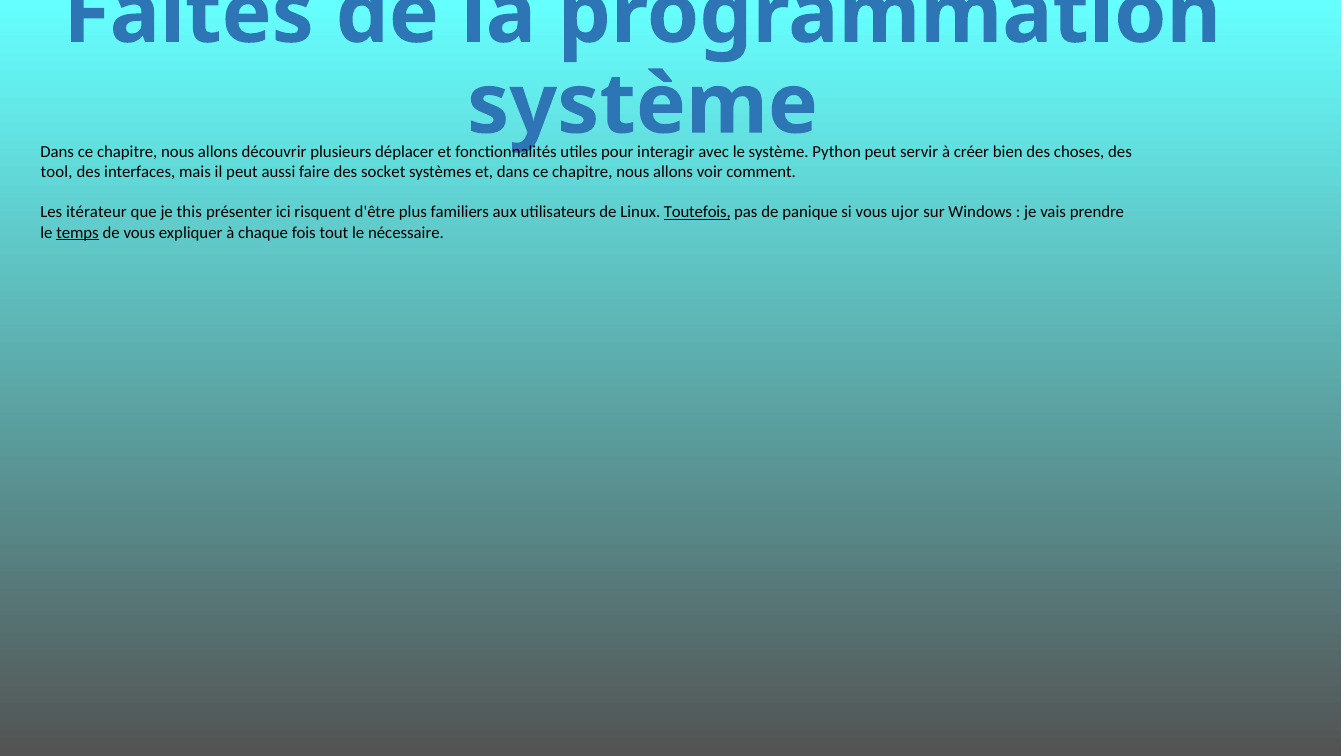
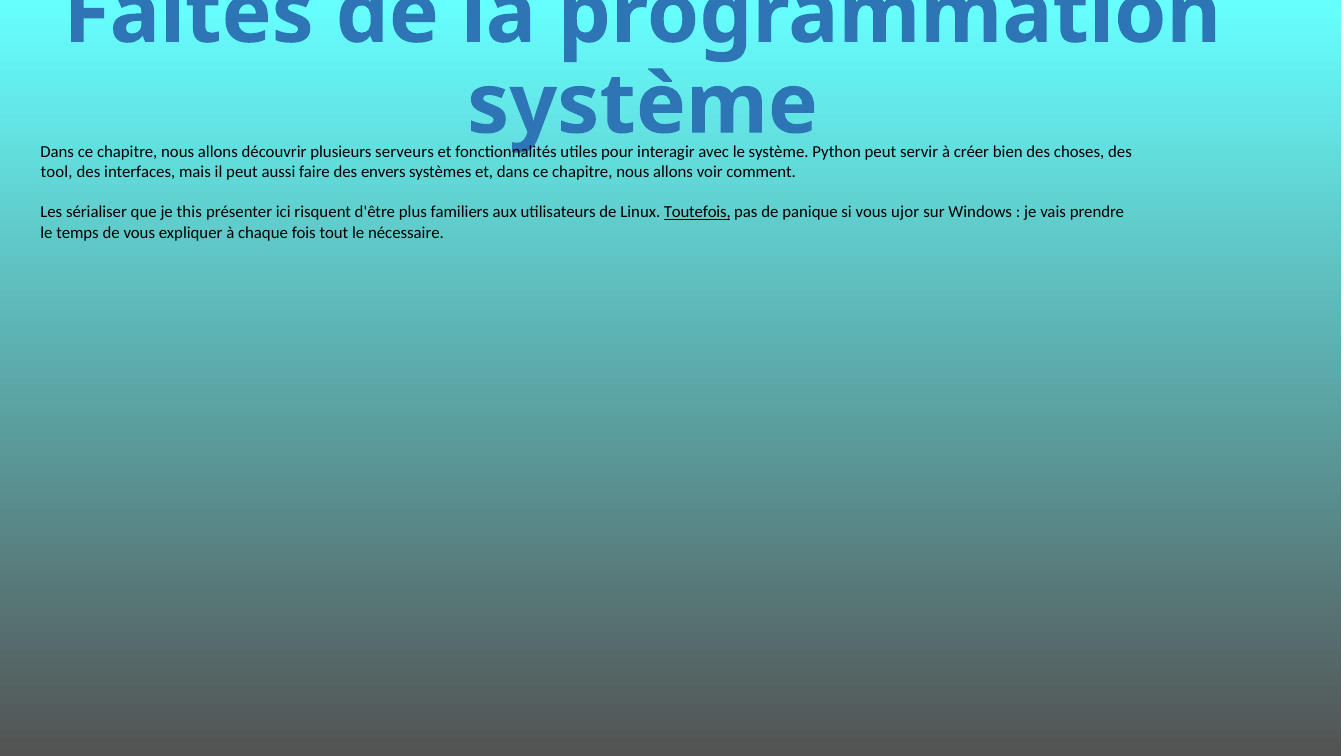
déplacer: déplacer -> serveurs
socket: socket -> envers
itérateur: itérateur -> sérialiser
temps underline: present -> none
